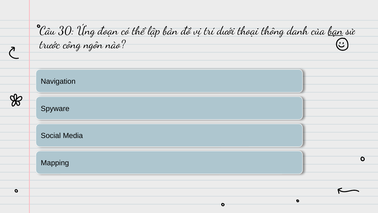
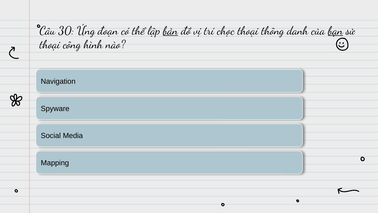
bản underline: none -> present
dưới: dưới -> chọc
trước at (50, 44): trước -> thoại
ngôn: ngôn -> hình
